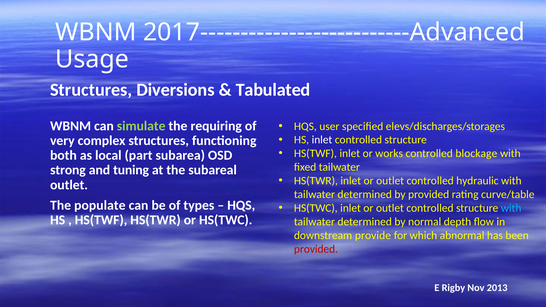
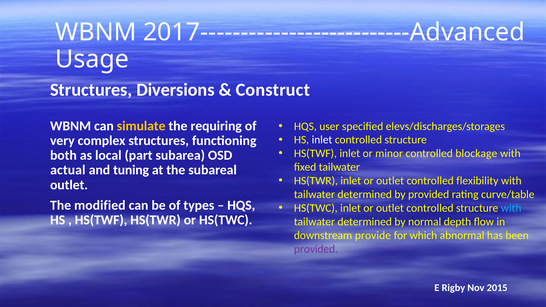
Tabulated: Tabulated -> Construct
simulate colour: light green -> yellow
works: works -> minor
strong: strong -> actual
hydraulic: hydraulic -> flexibility
populate: populate -> modified
provided at (316, 249) colour: red -> purple
2013: 2013 -> 2015
